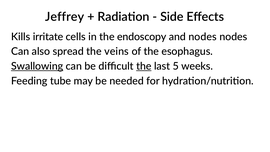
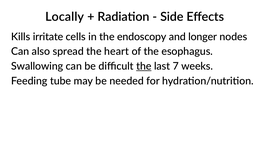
Jeffrey: Jeffrey -> Locally
and nodes: nodes -> longer
veins: veins -> heart
Swallowing underline: present -> none
5: 5 -> 7
